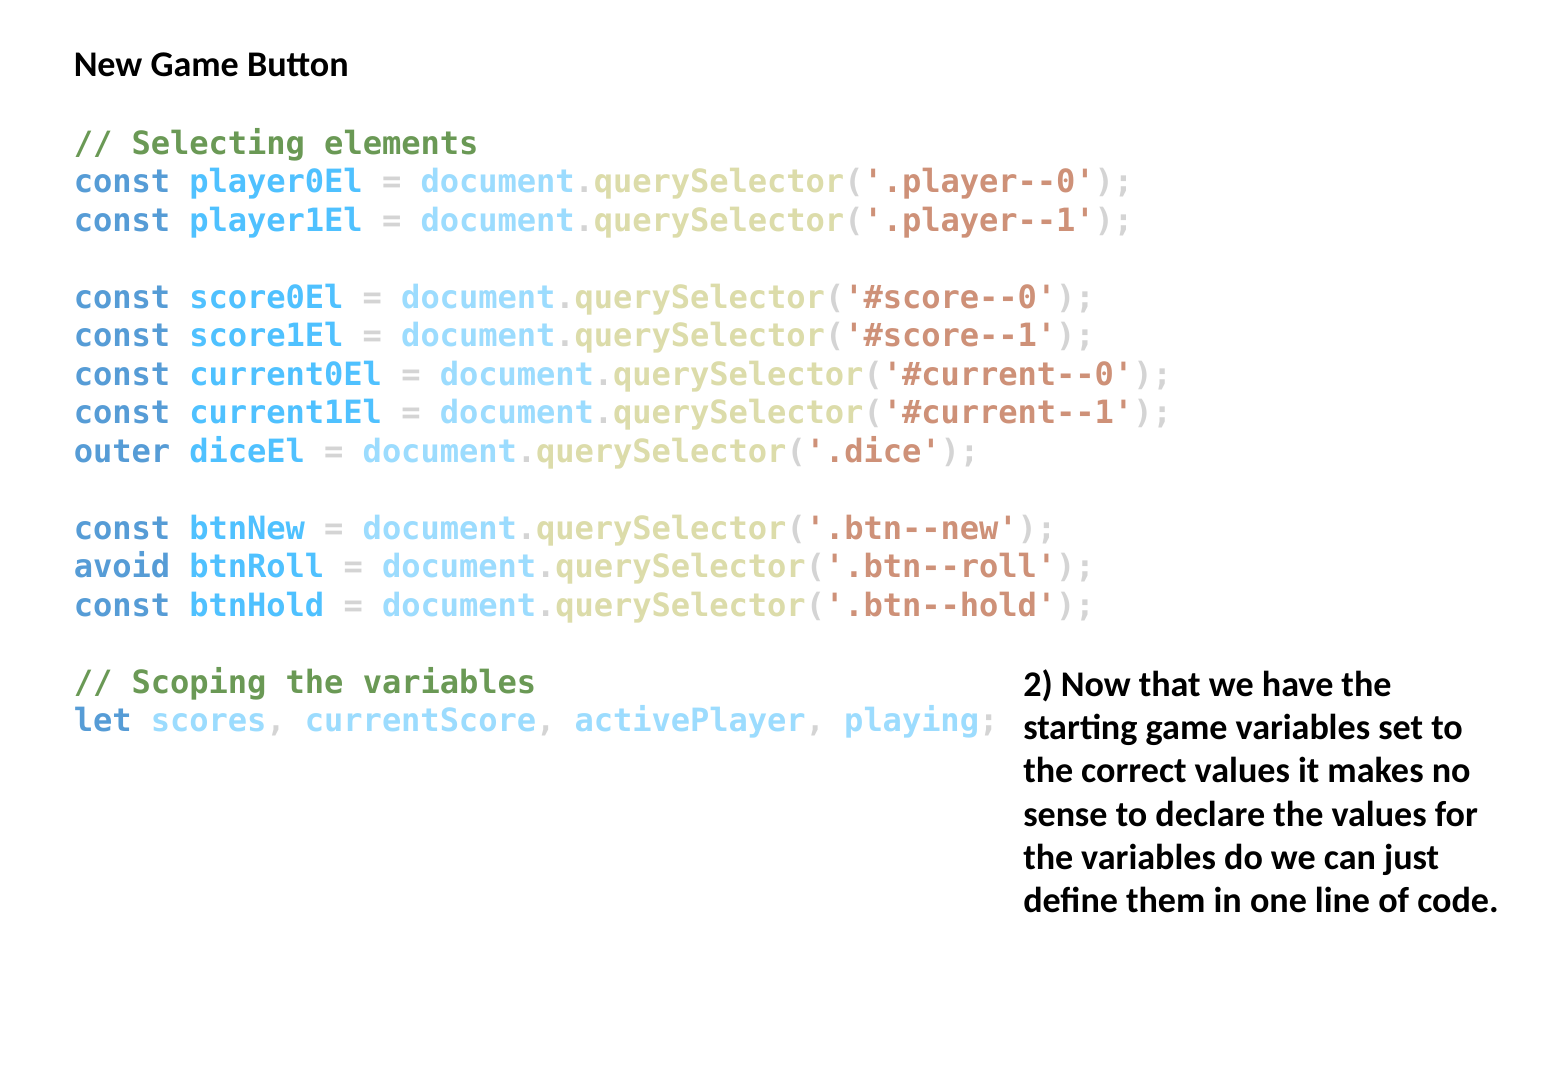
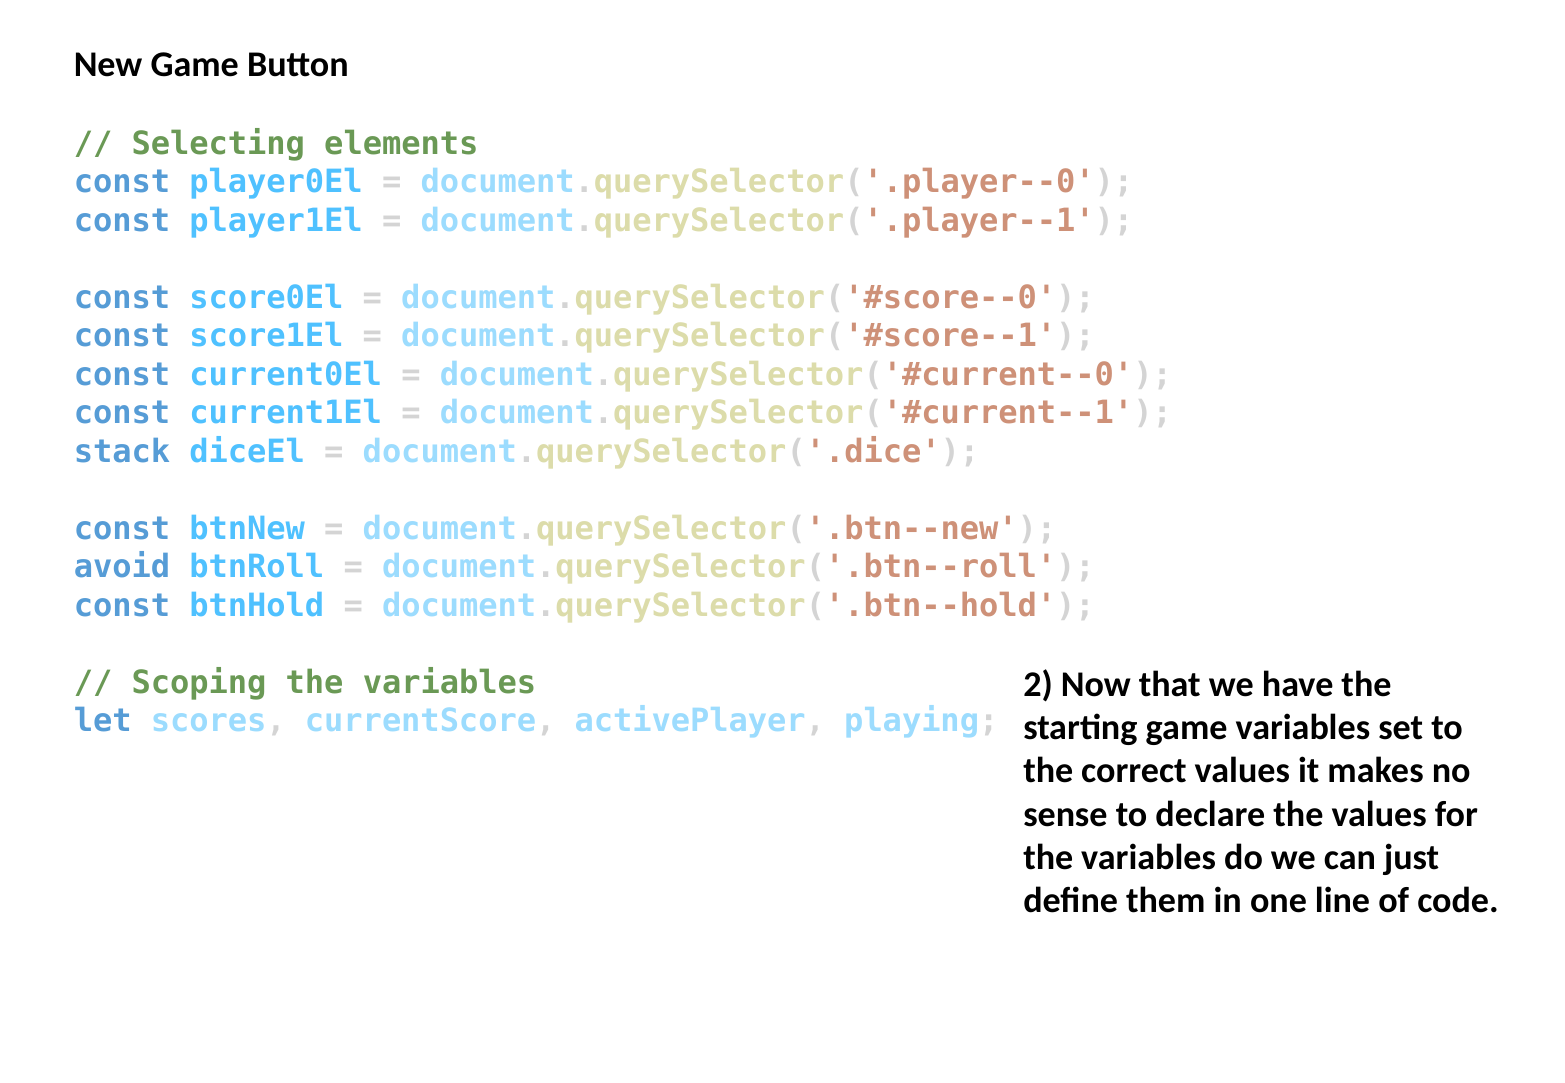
outer: outer -> stack
